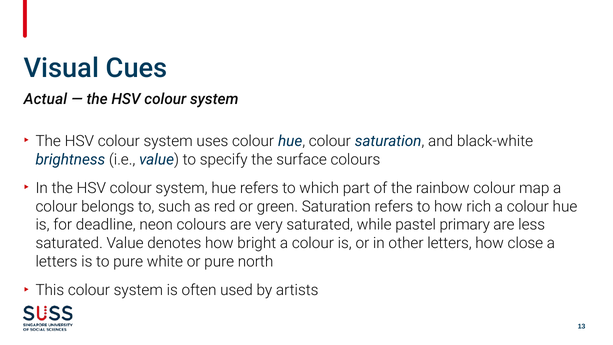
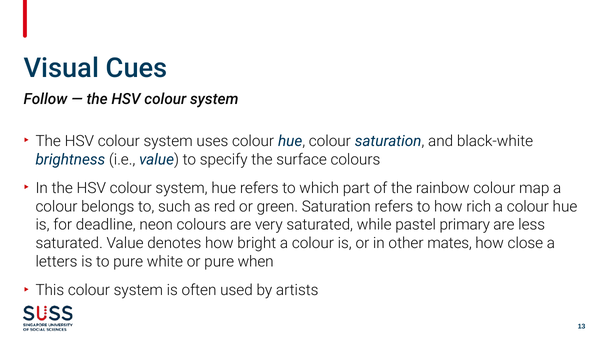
Actual: Actual -> Follow
other letters: letters -> mates
north: north -> when
